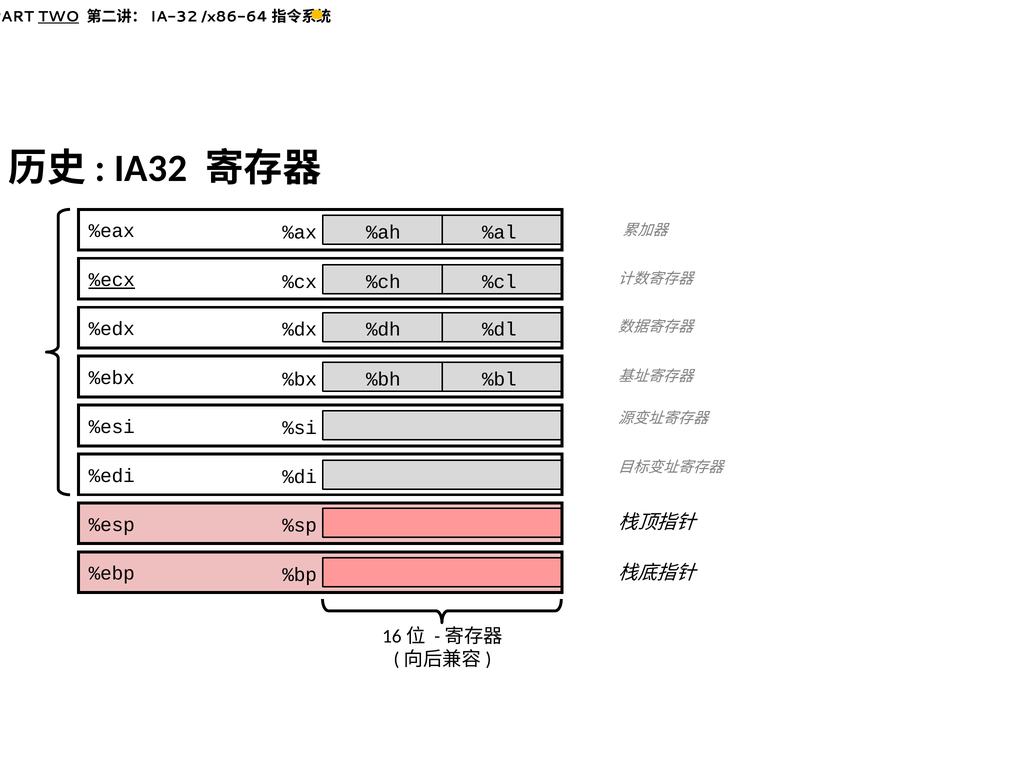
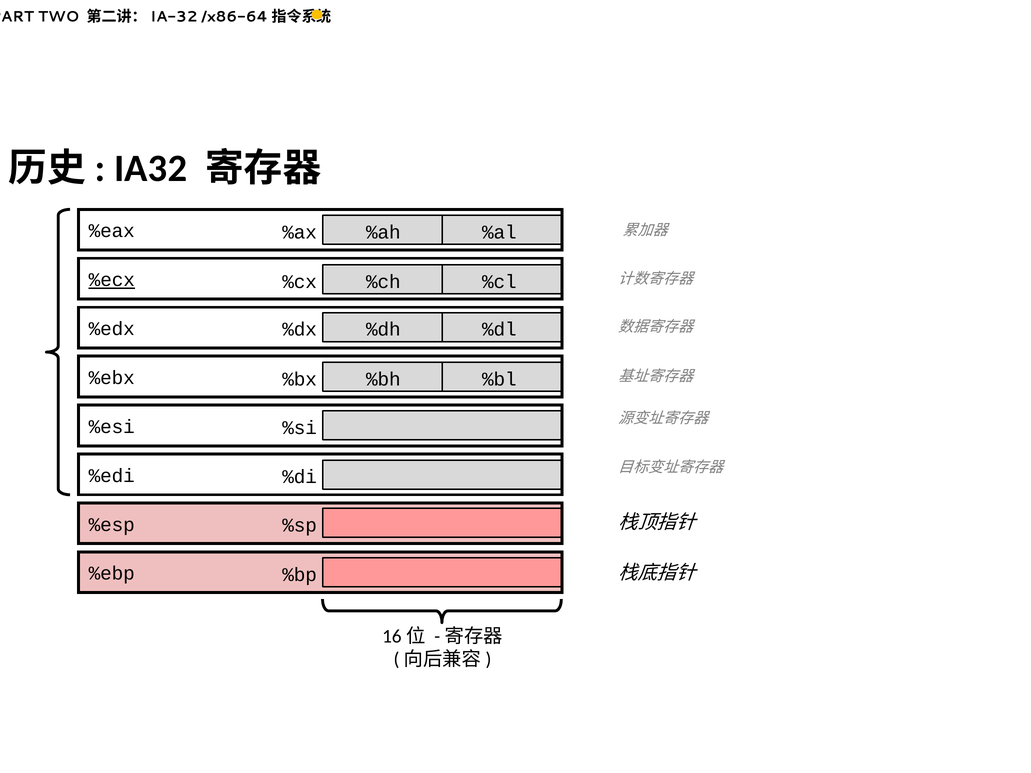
TWO underline: present -> none
